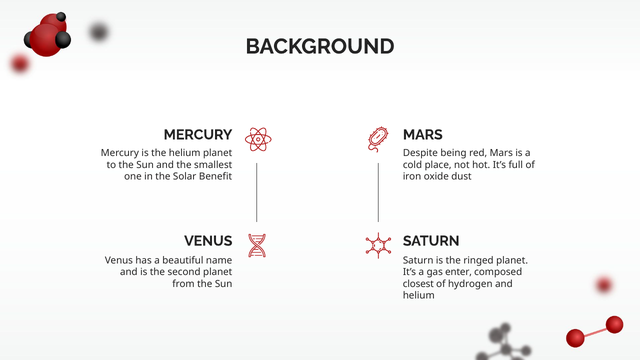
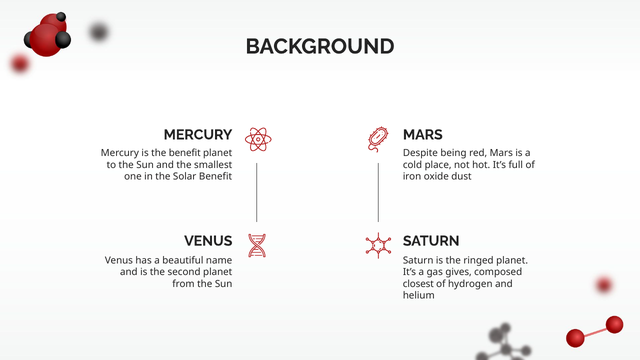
the helium: helium -> benefit
enter: enter -> gives
